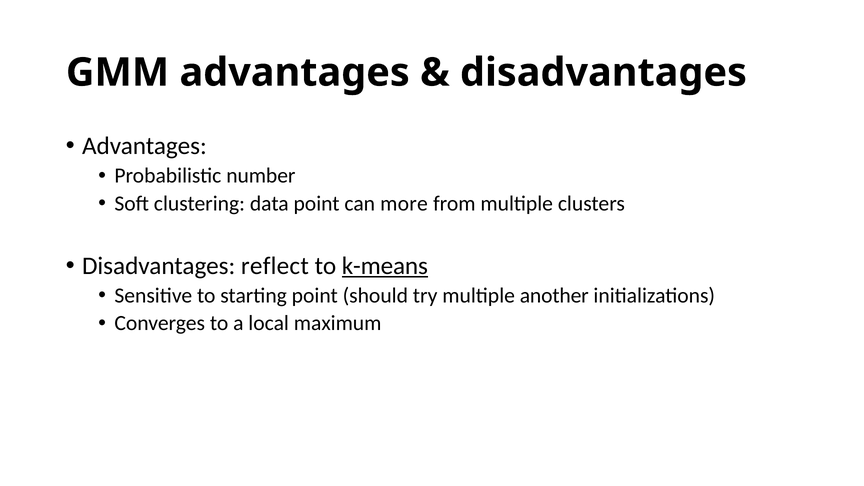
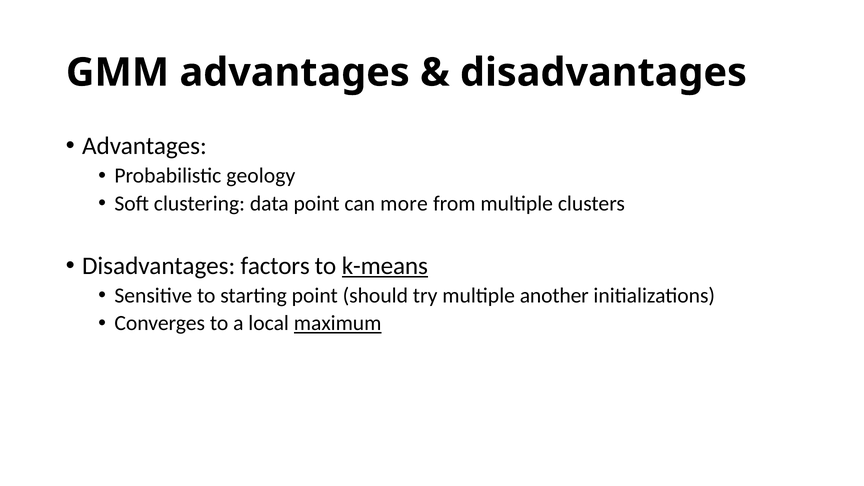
number: number -> geology
reflect: reflect -> factors
maximum underline: none -> present
